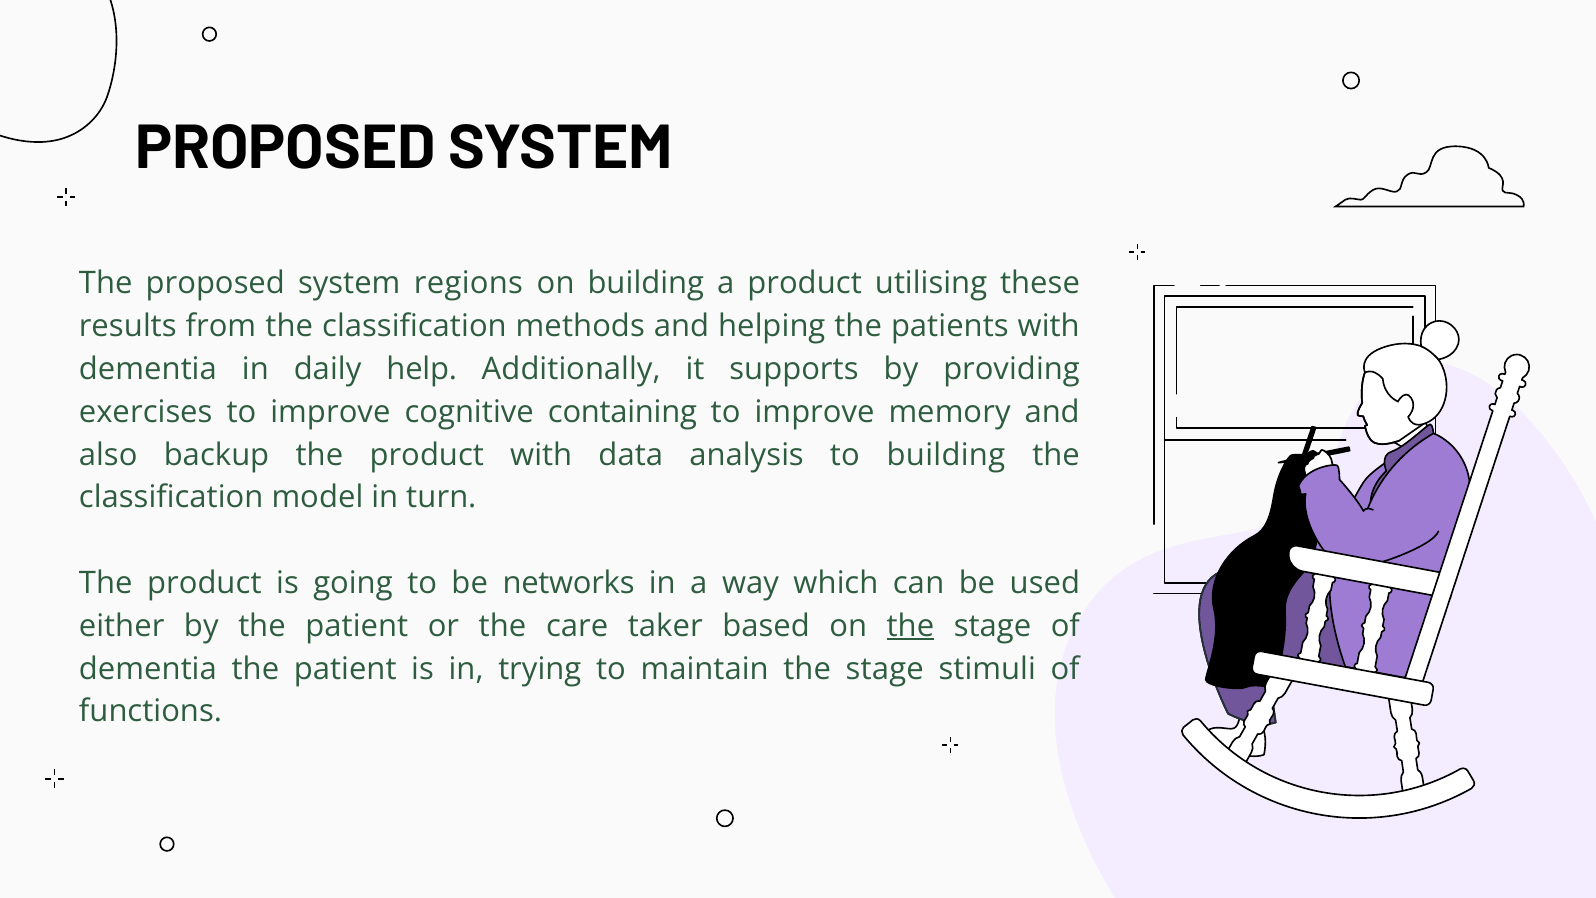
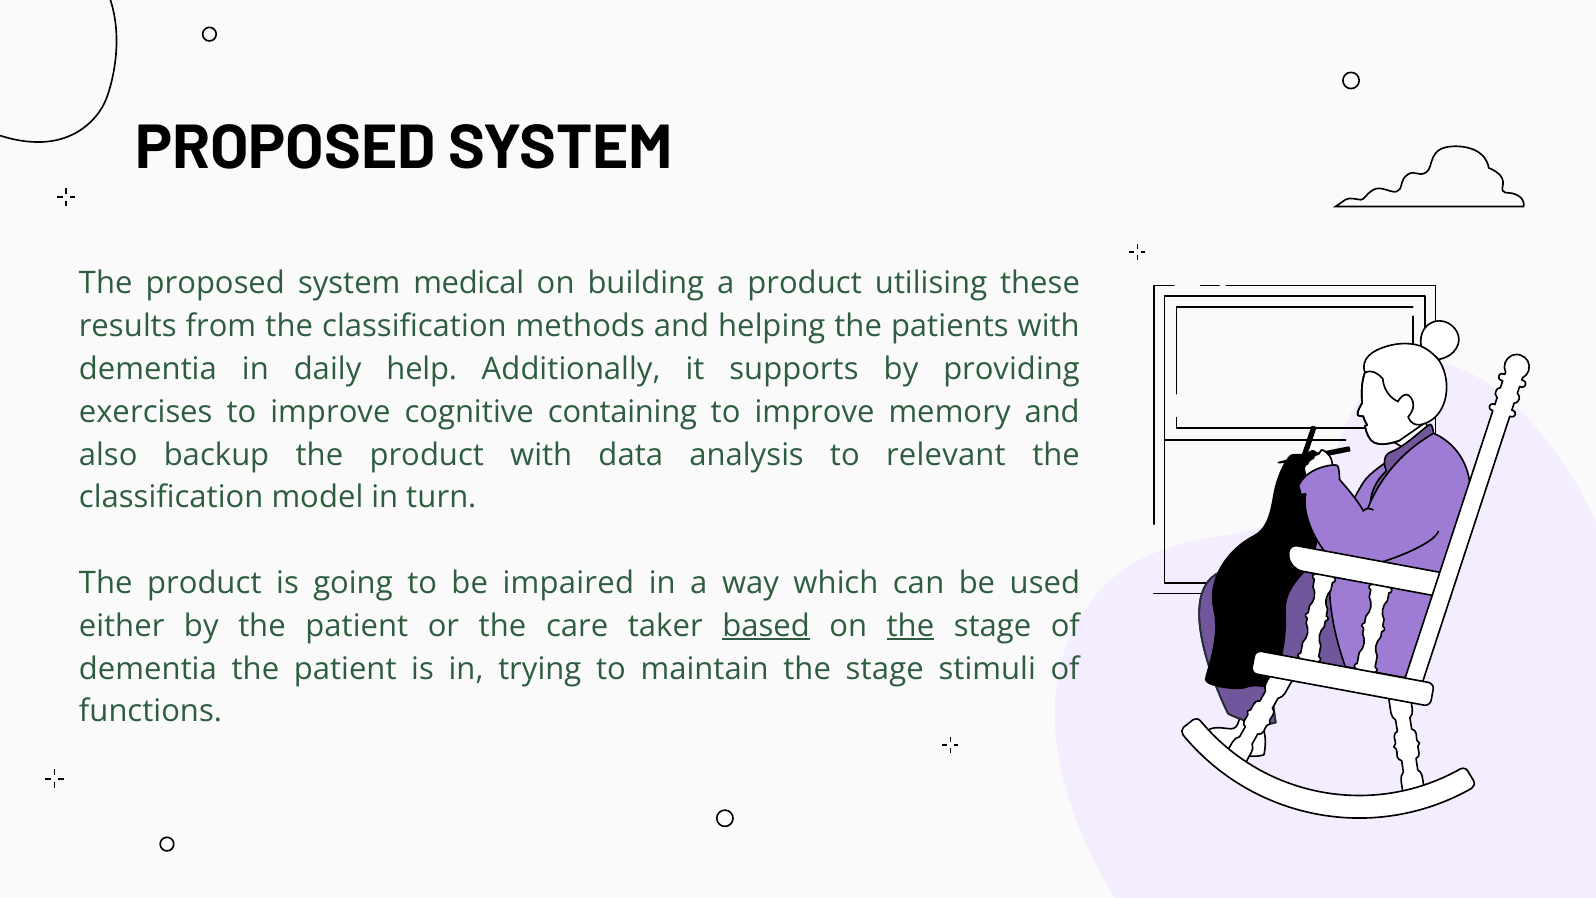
regions: regions -> medical
to building: building -> relevant
networks: networks -> impaired
based underline: none -> present
